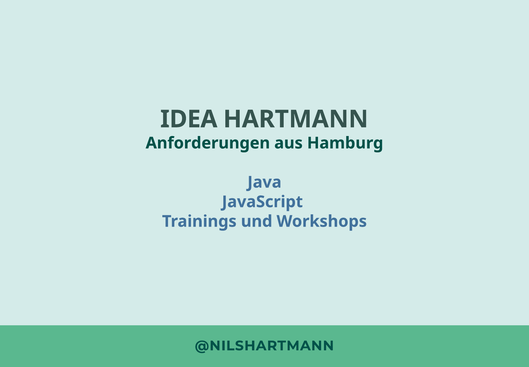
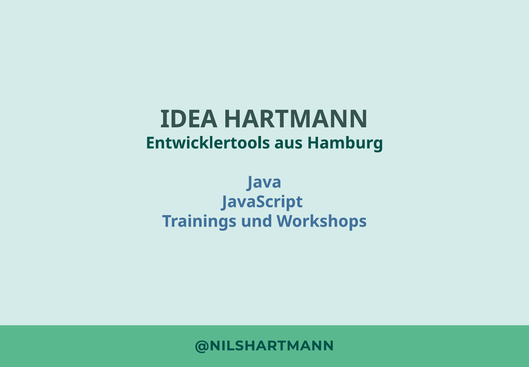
Anforderungen: Anforderungen -> Entwicklertools
